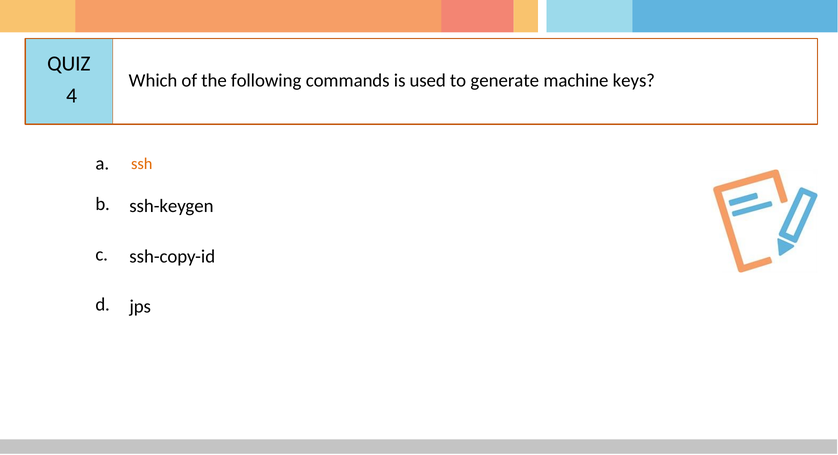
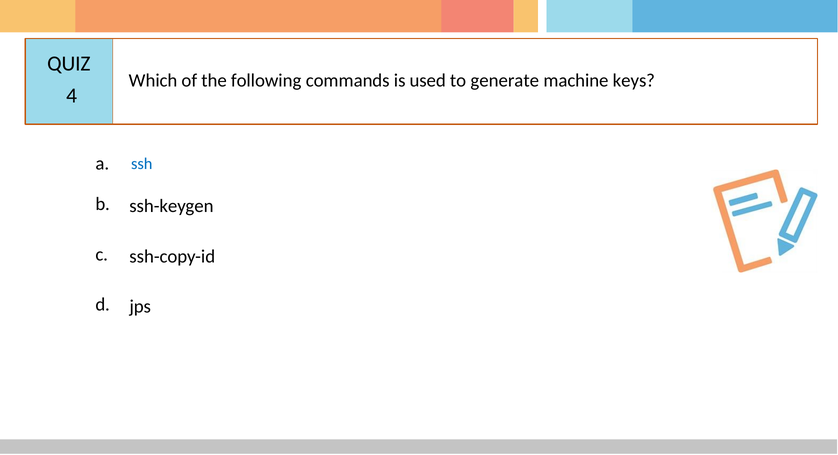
ssh colour: orange -> blue
